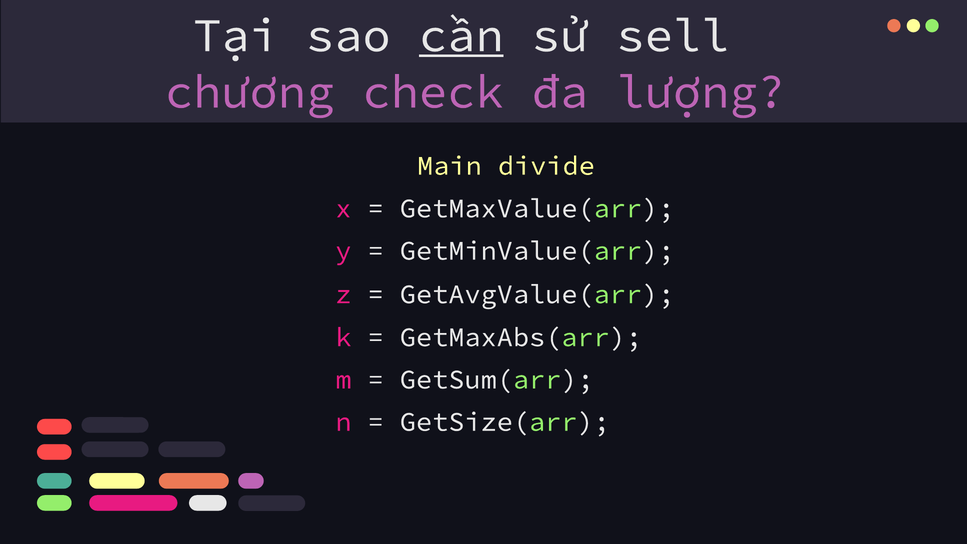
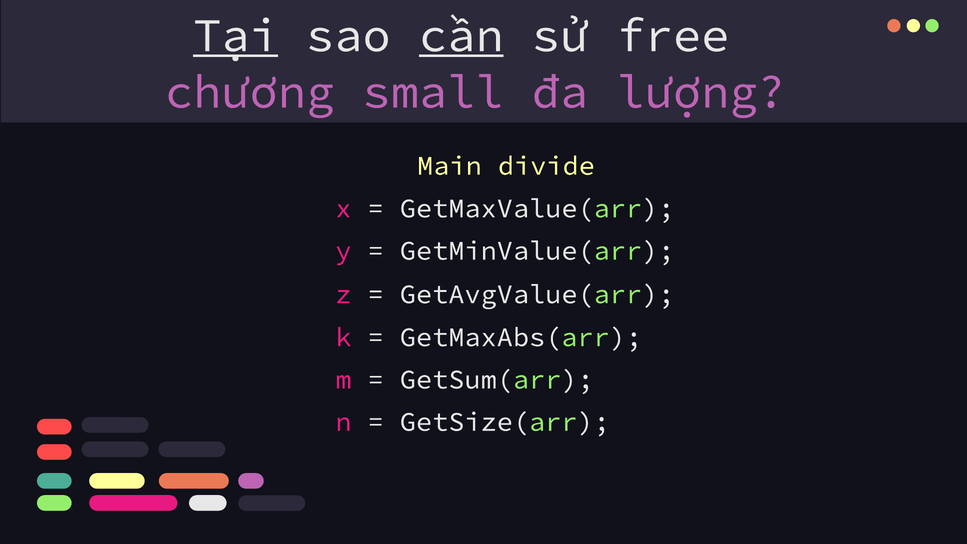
Tại underline: none -> present
sell: sell -> free
check: check -> small
